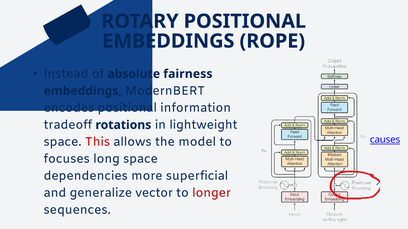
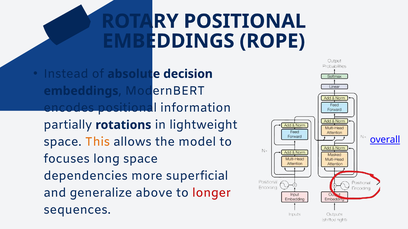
fairness: fairness -> decision
tradeoff: tradeoff -> partially
causes: causes -> overall
This colour: red -> orange
vector: vector -> above
